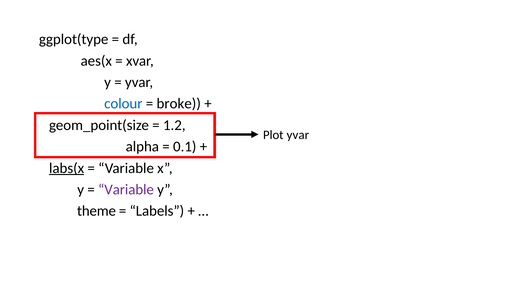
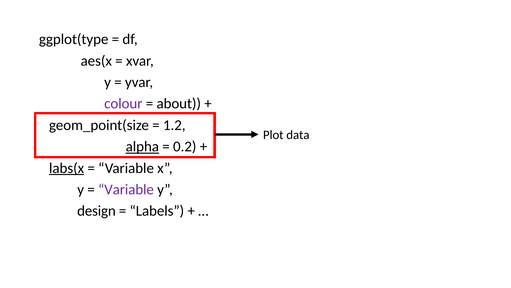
colour colour: blue -> purple
broke: broke -> about
Plot yvar: yvar -> data
alpha underline: none -> present
0.1: 0.1 -> 0.2
theme: theme -> design
